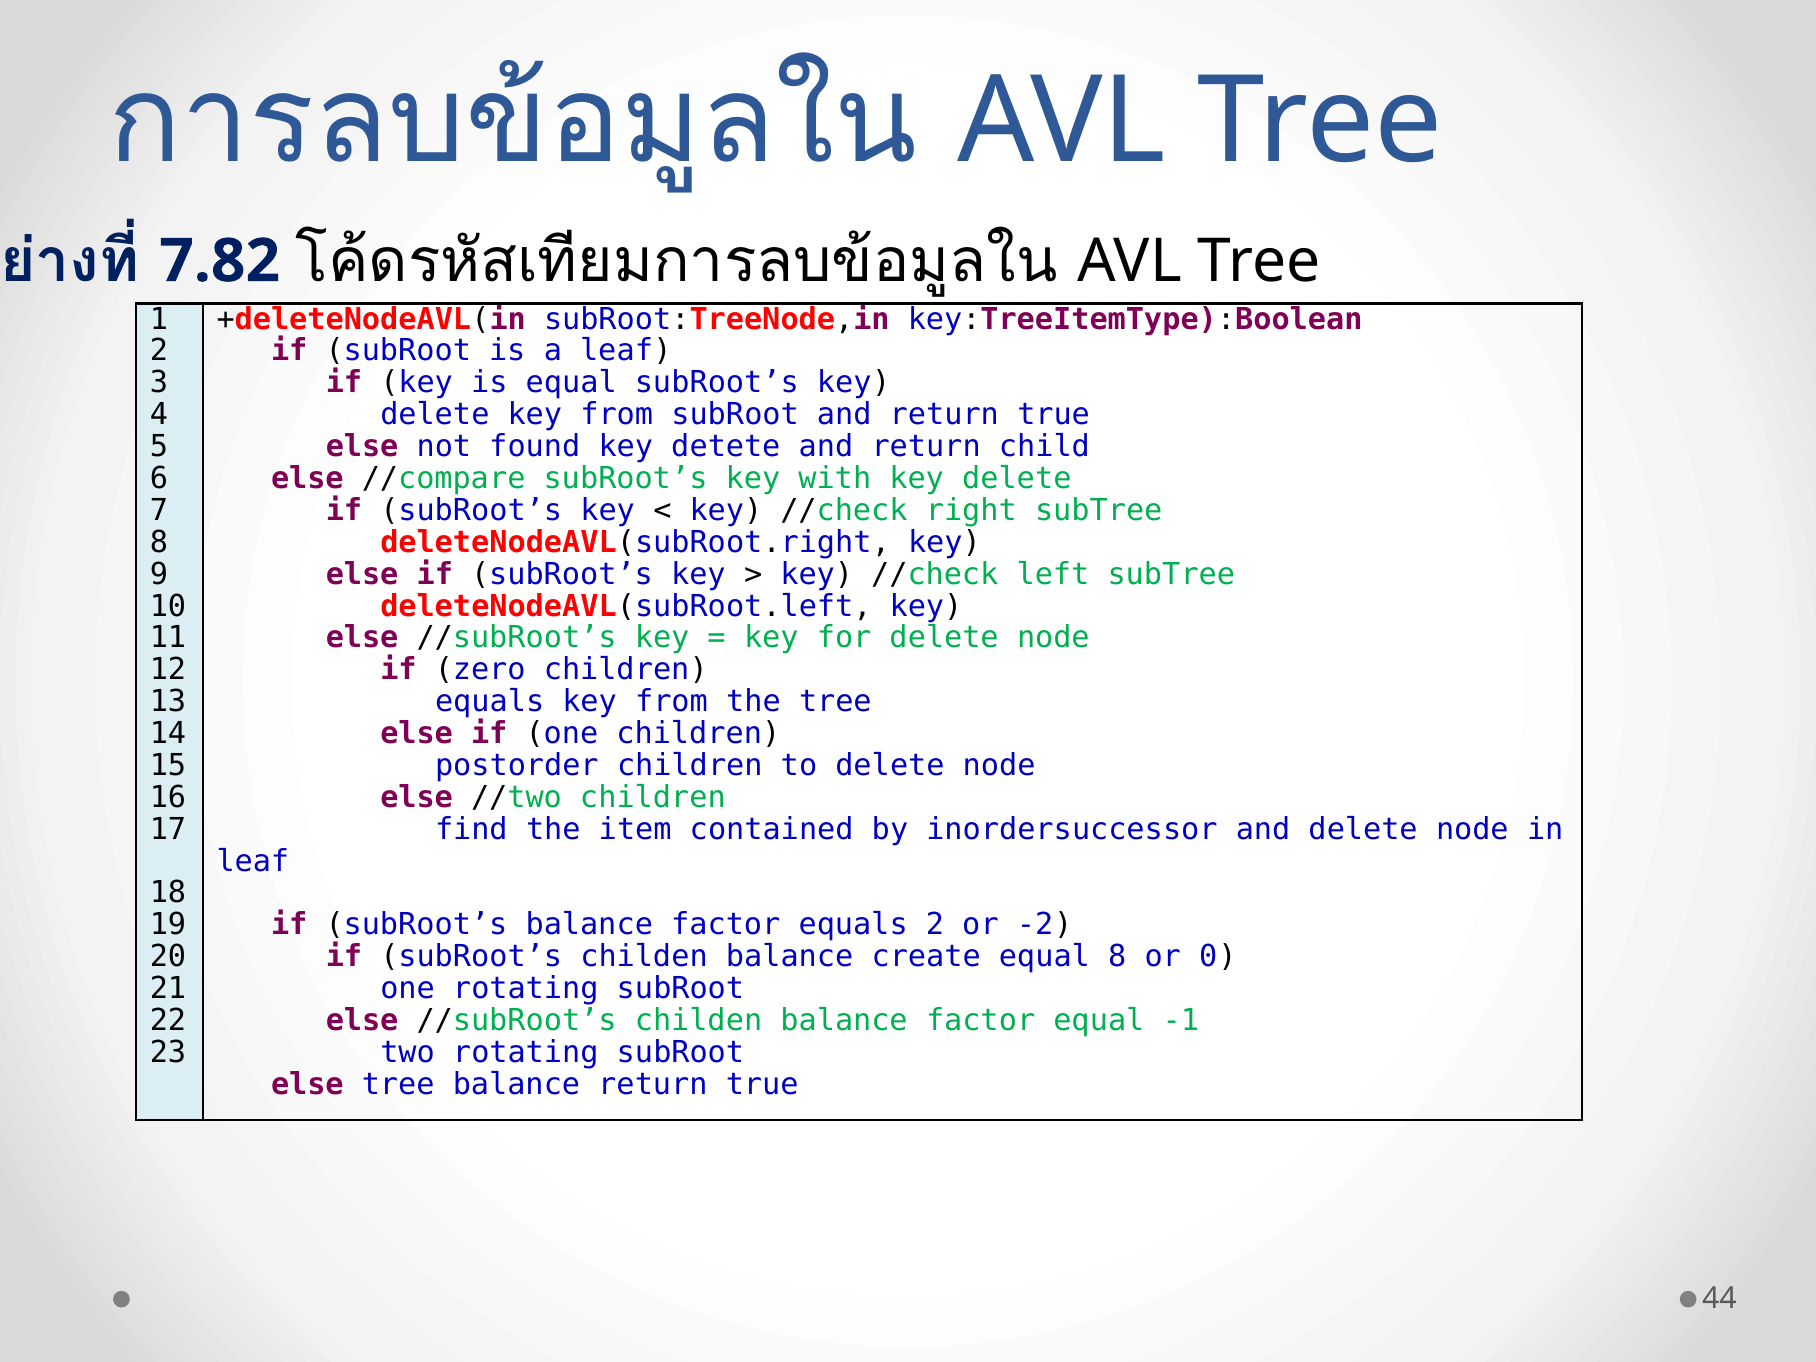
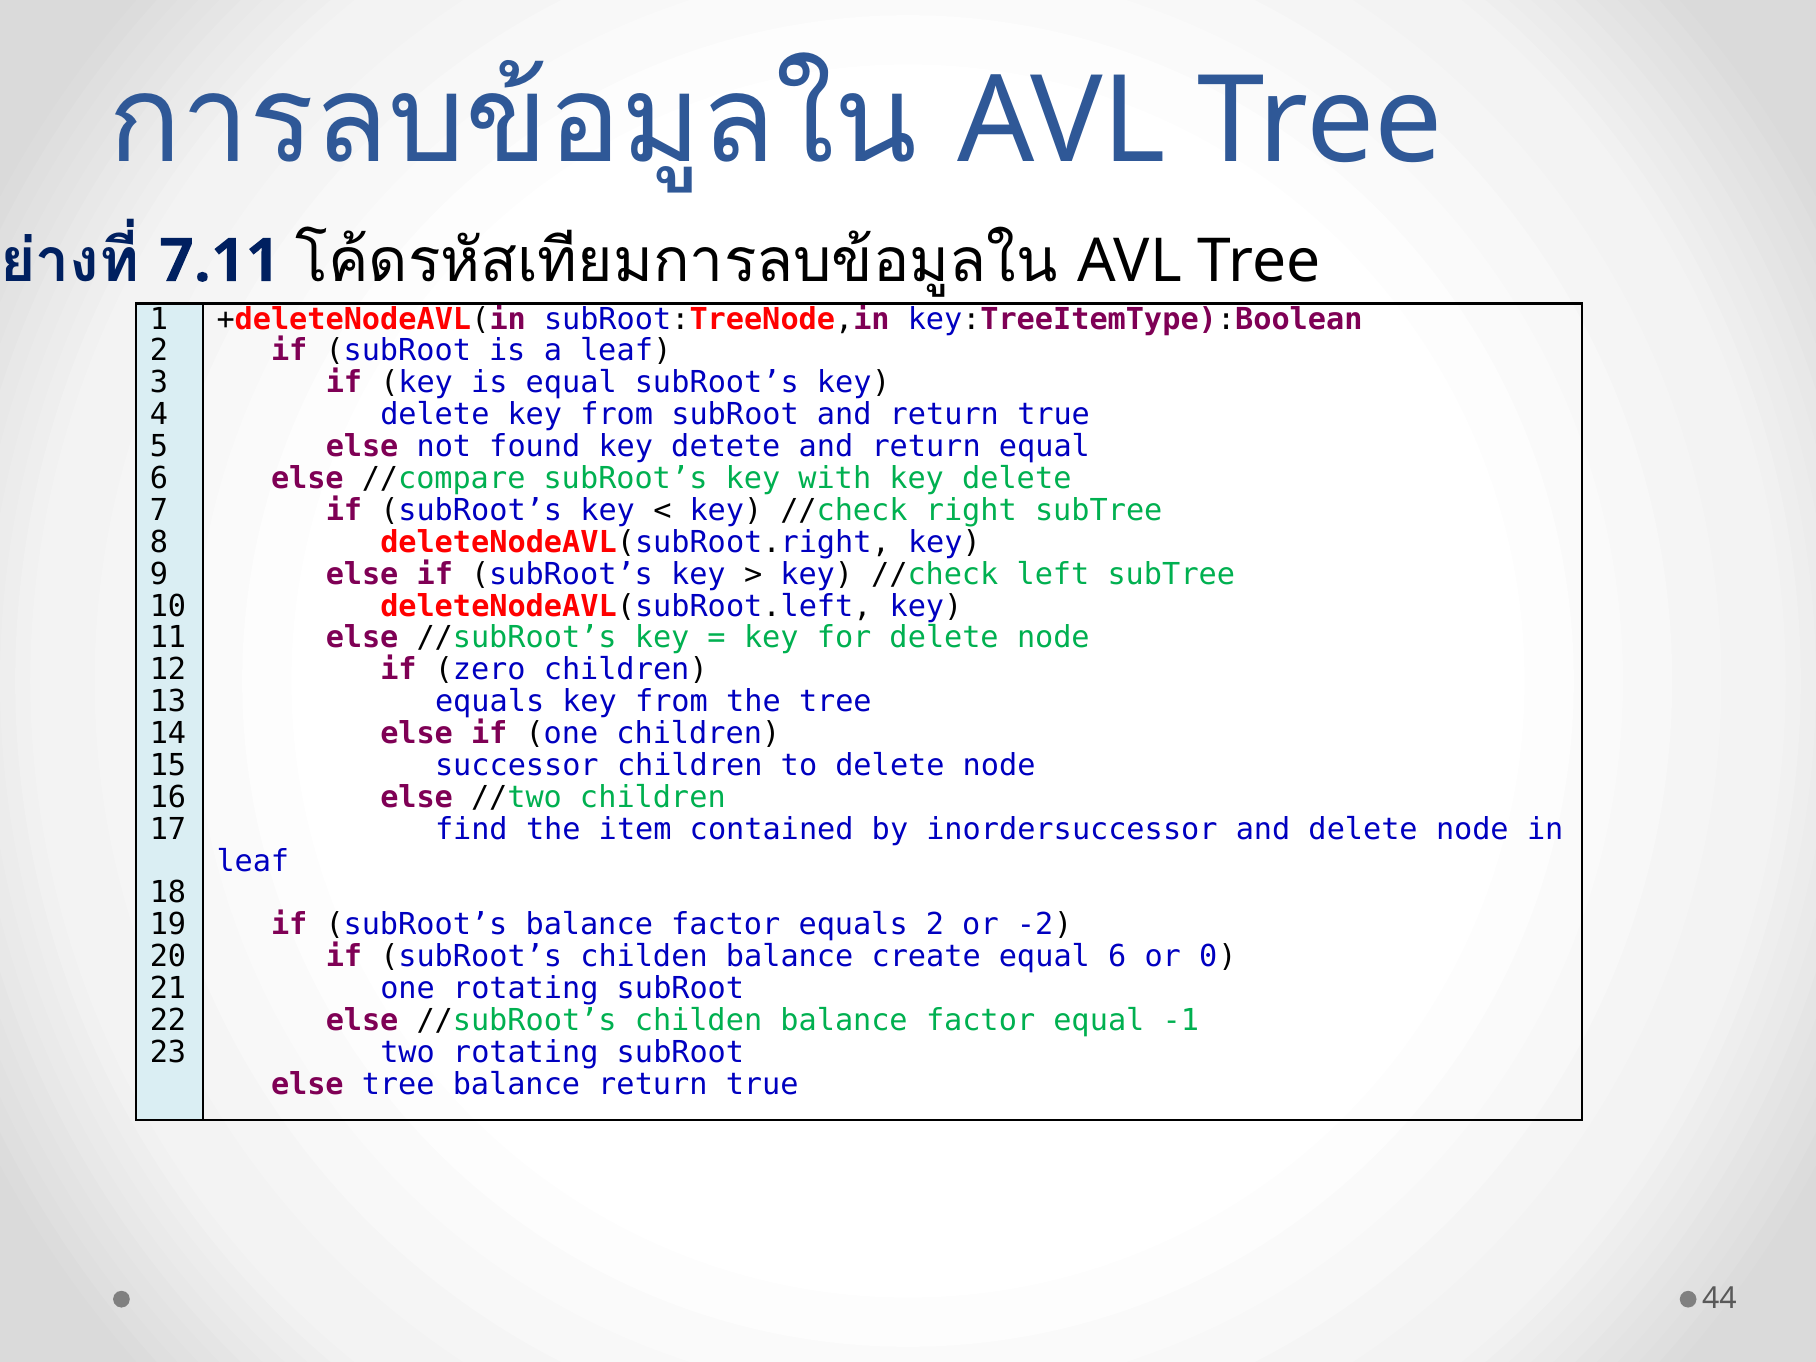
7.82: 7.82 -> 7.11
return child: child -> equal
postorder: postorder -> successor
equal 8: 8 -> 6
